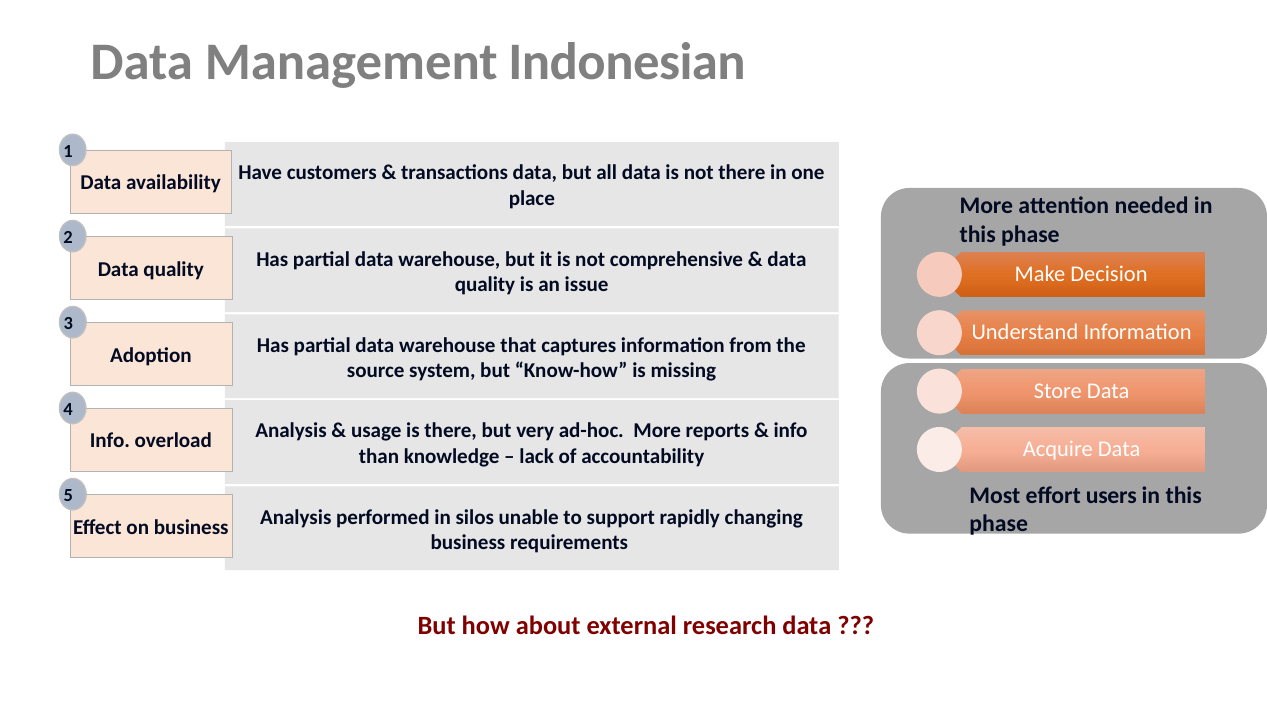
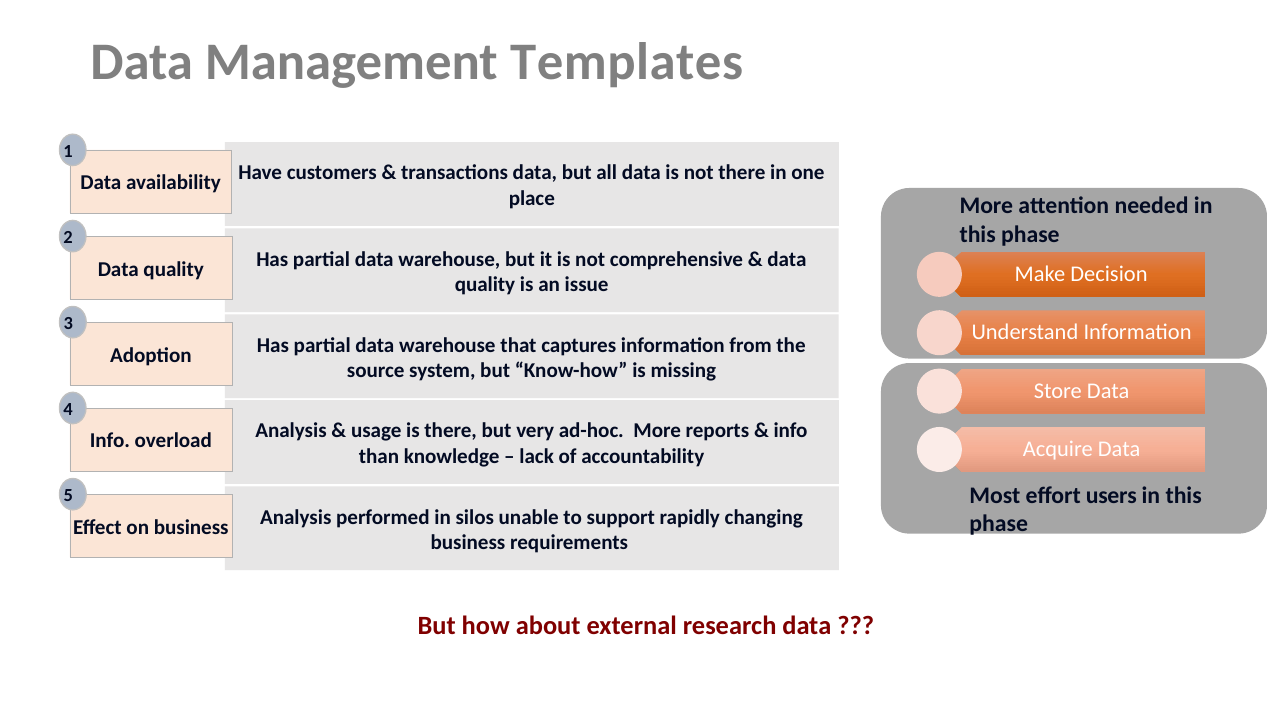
Indonesian: Indonesian -> Templates
